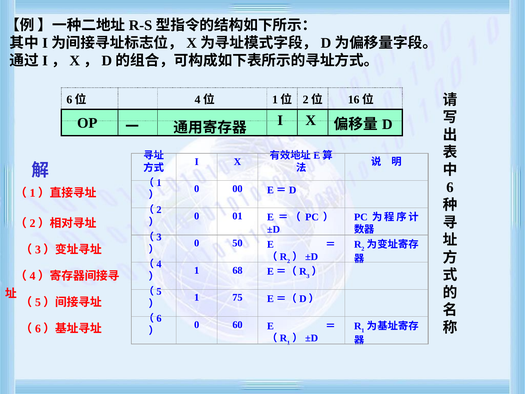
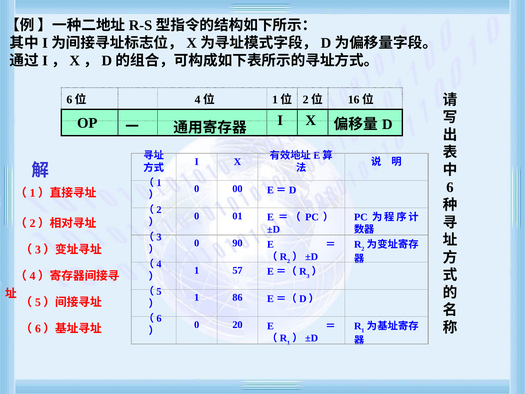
50: 50 -> 90
68: 68 -> 57
75: 75 -> 86
60: 60 -> 20
